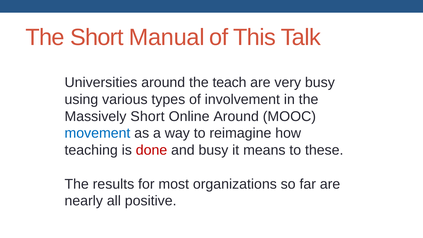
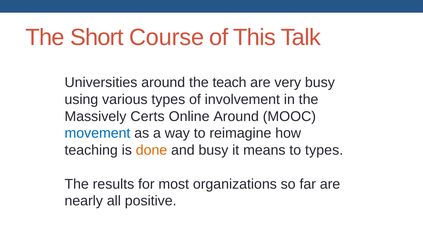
Manual: Manual -> Course
Massively Short: Short -> Certs
done colour: red -> orange
to these: these -> types
